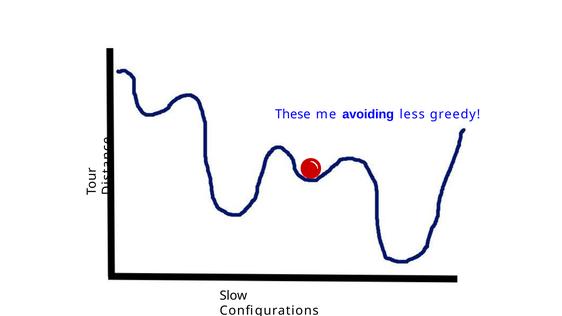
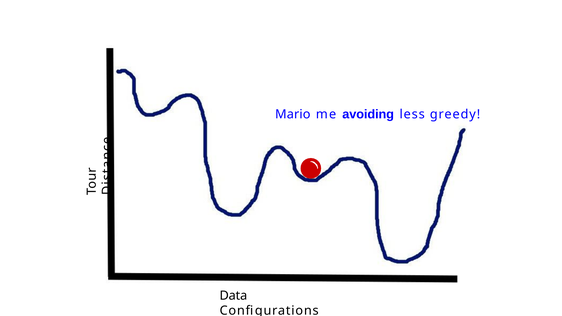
These: These -> Mario
Slow: Slow -> Data
